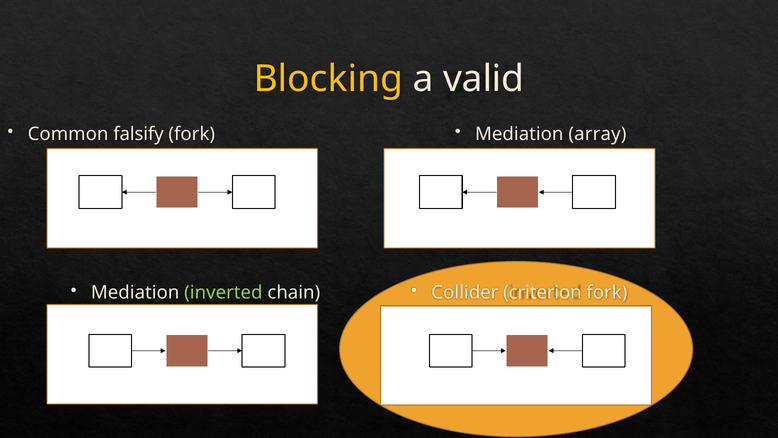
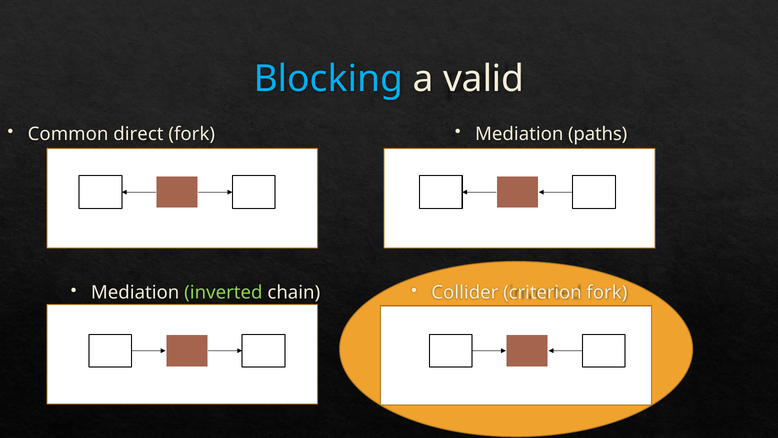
Blocking colour: yellow -> light blue
falsify: falsify -> direct
array: array -> paths
